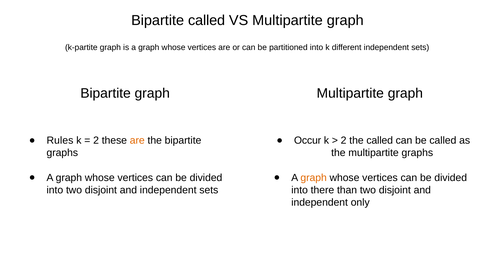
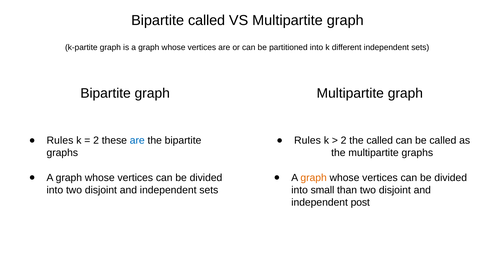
are at (137, 141) colour: orange -> blue
Occur at (308, 141): Occur -> Rules
there: there -> small
only: only -> post
